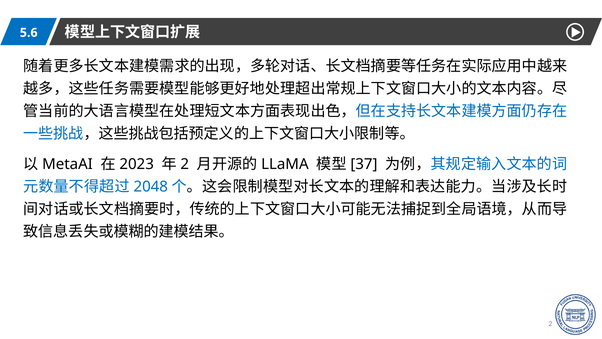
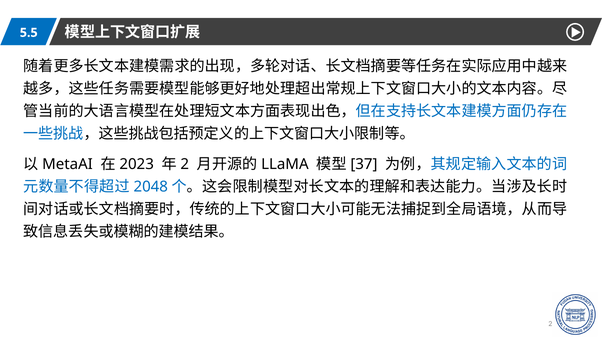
5.6: 5.6 -> 5.5
